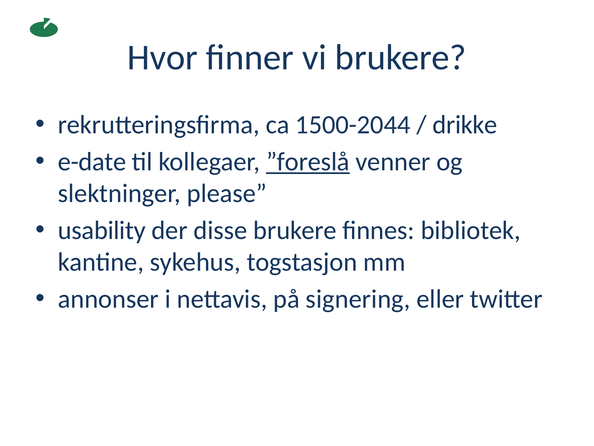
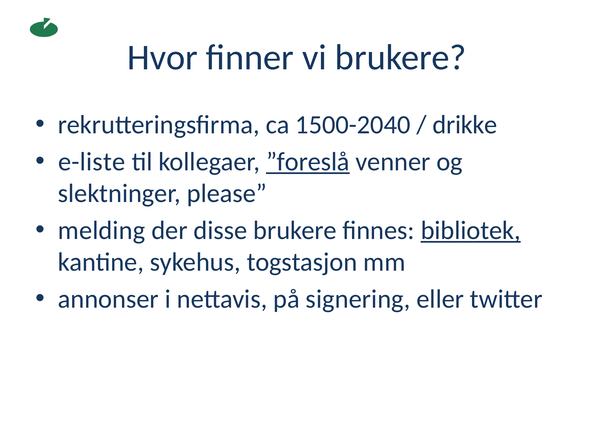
1500-2044: 1500-2044 -> 1500-2040
e-date: e-date -> e-liste
usability: usability -> melding
bibliotek underline: none -> present
